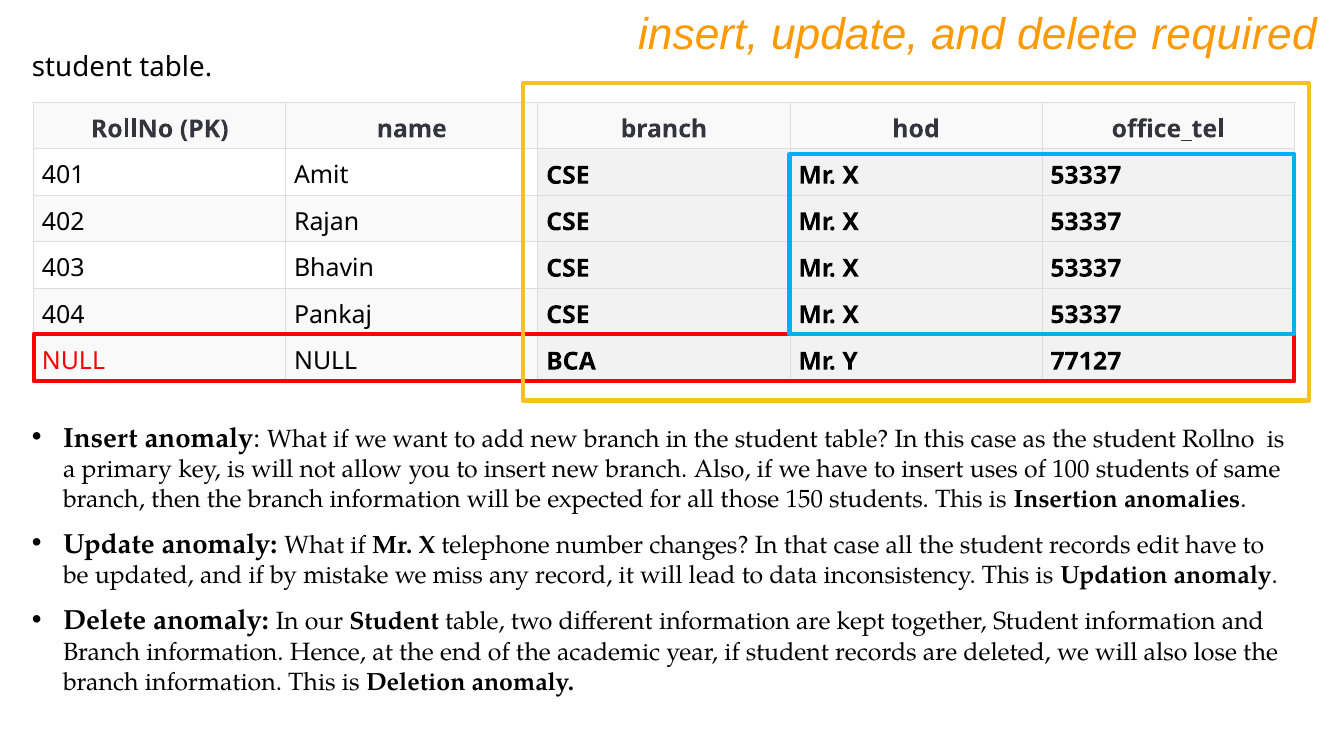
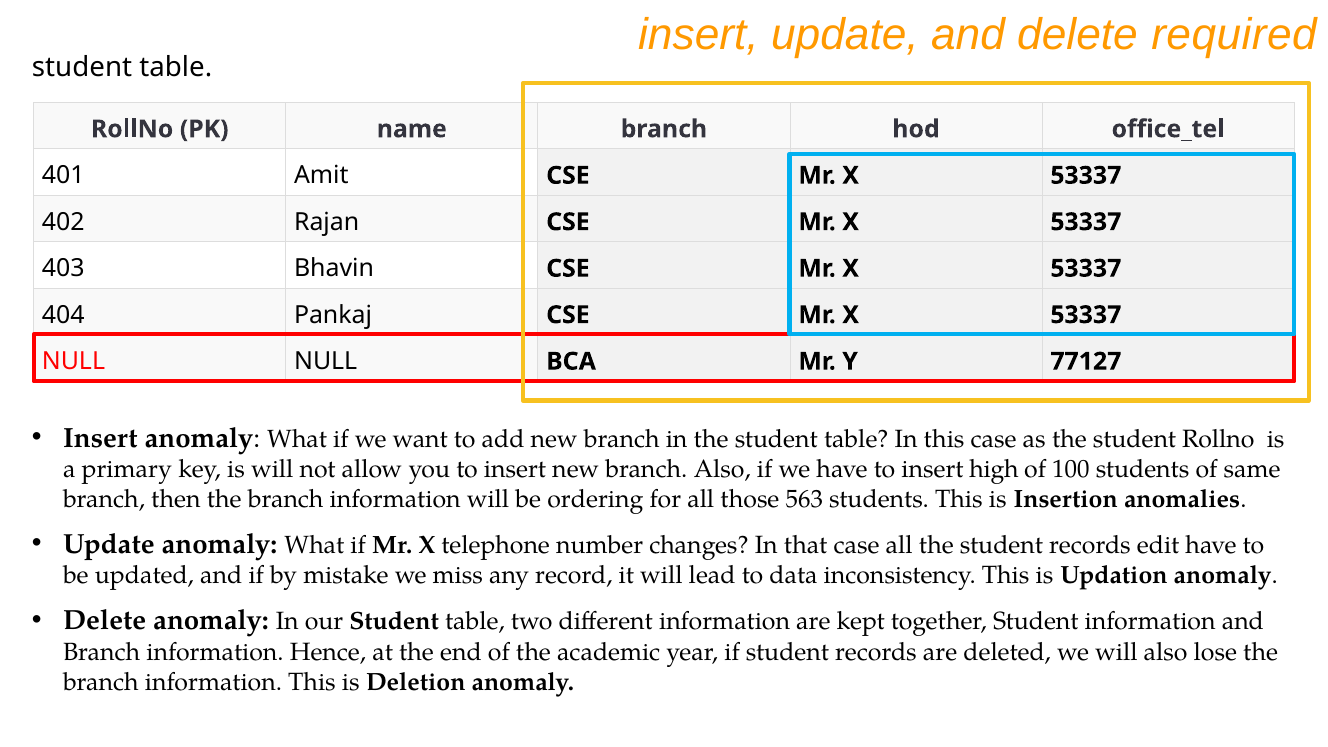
uses: uses -> high
expected: expected -> ordering
150: 150 -> 563
